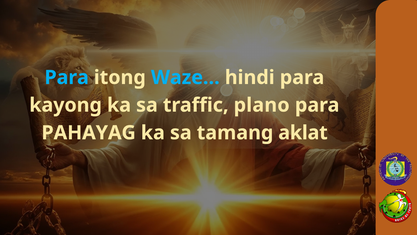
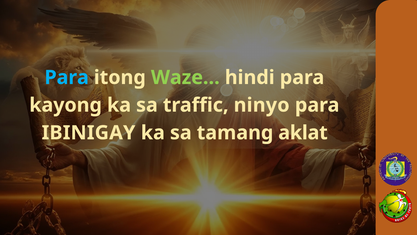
Waze… colour: light blue -> light green
plano: plano -> ninyo
PAHAYAG: PAHAYAG -> IBINIGAY
